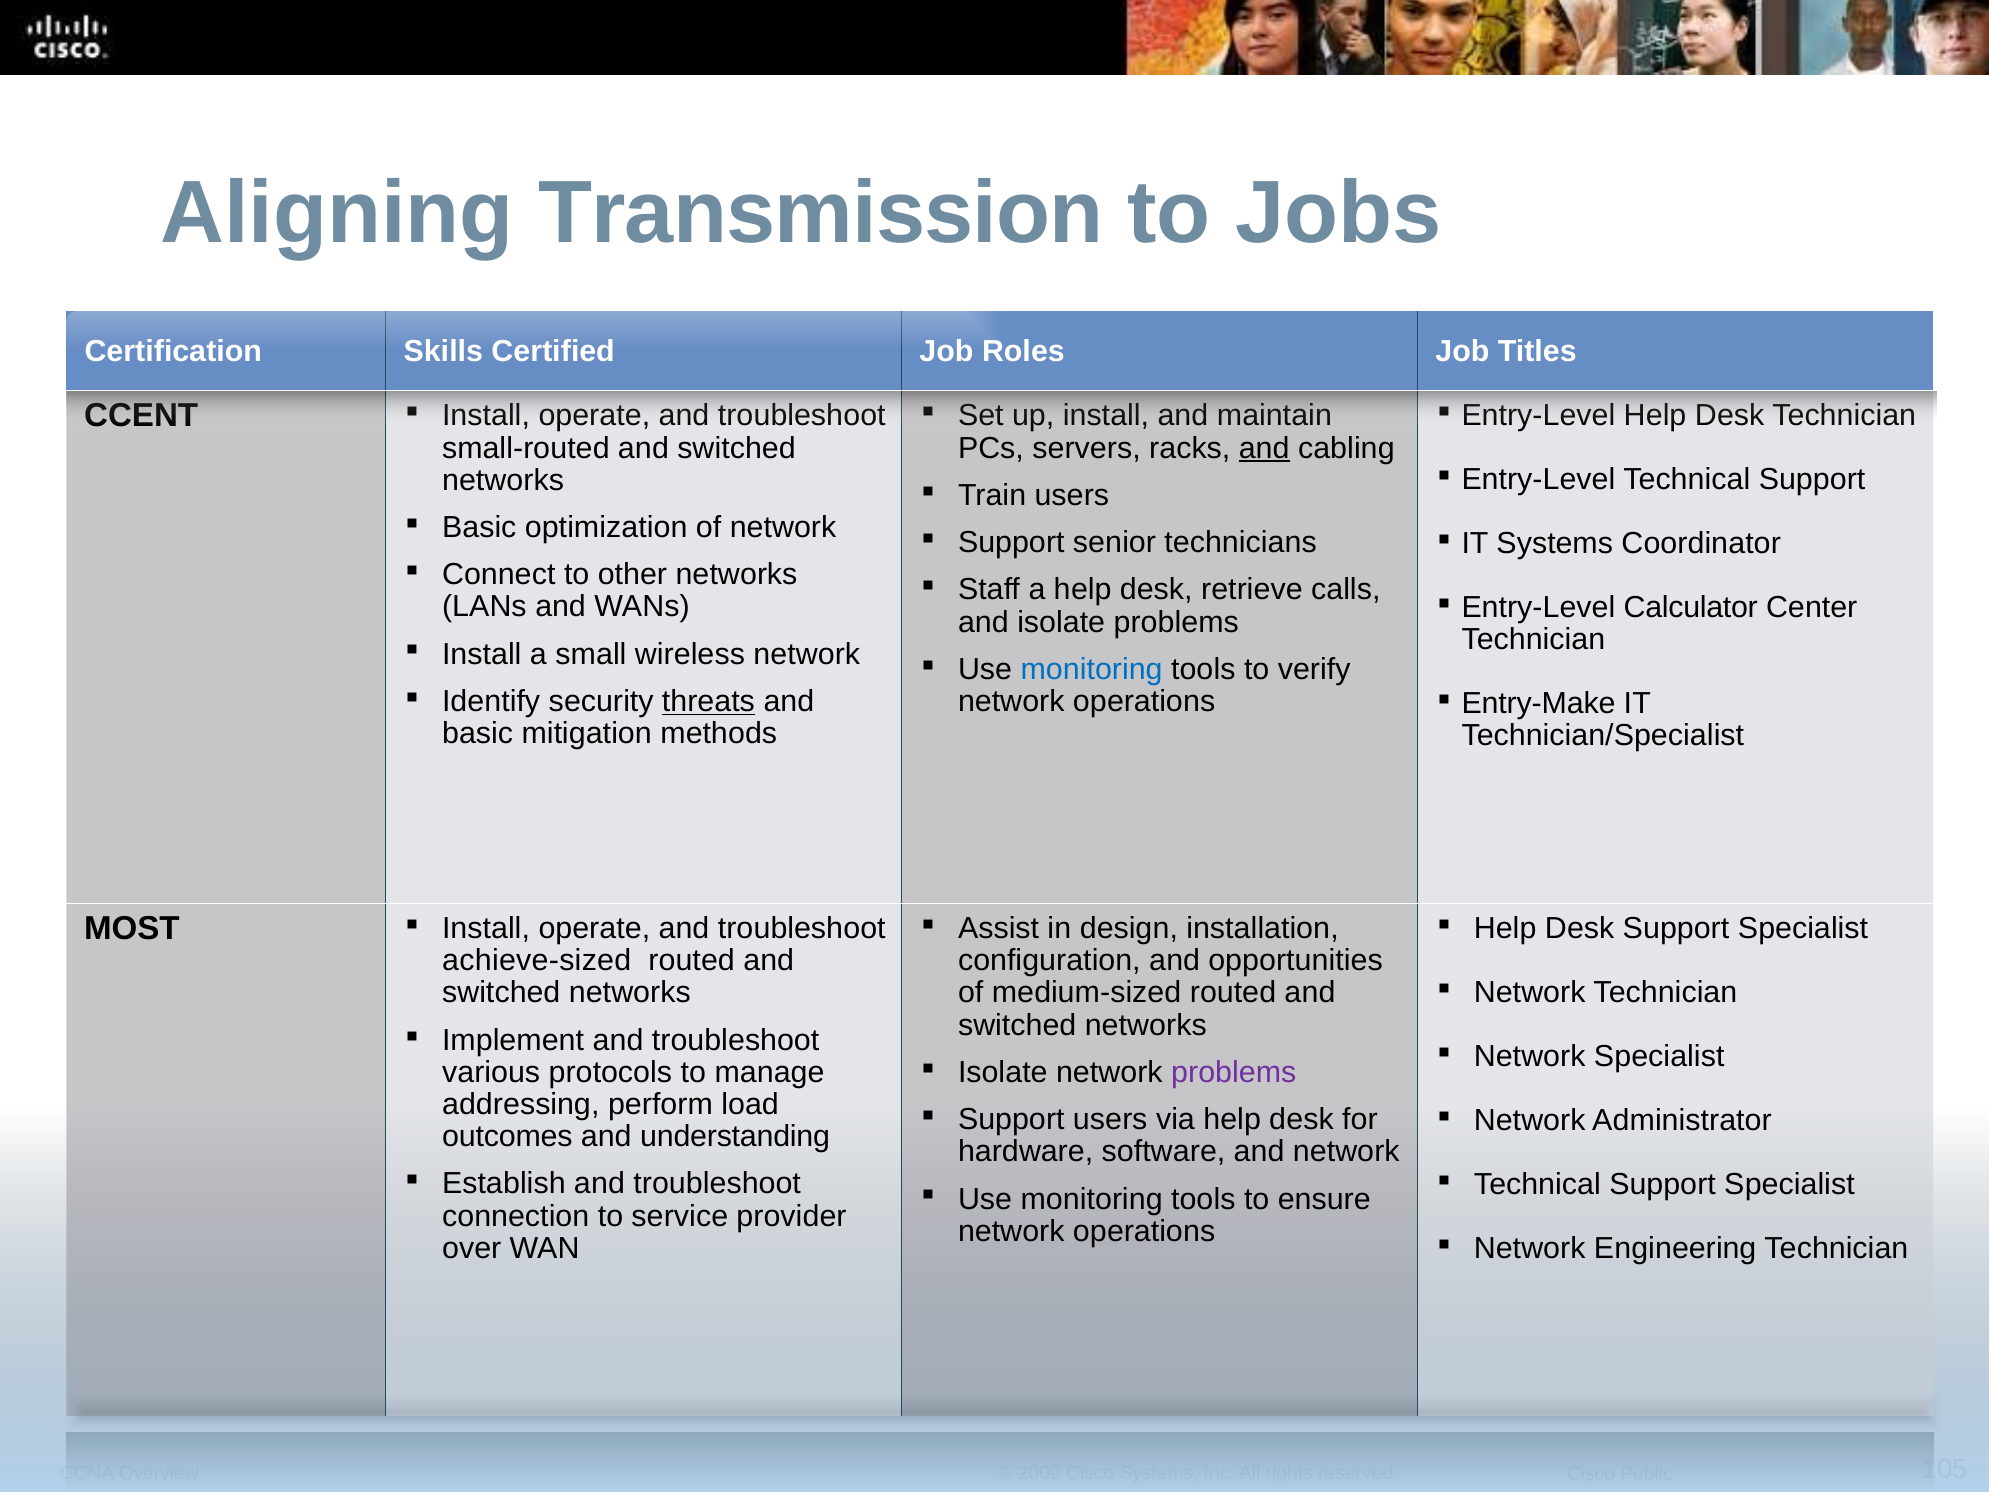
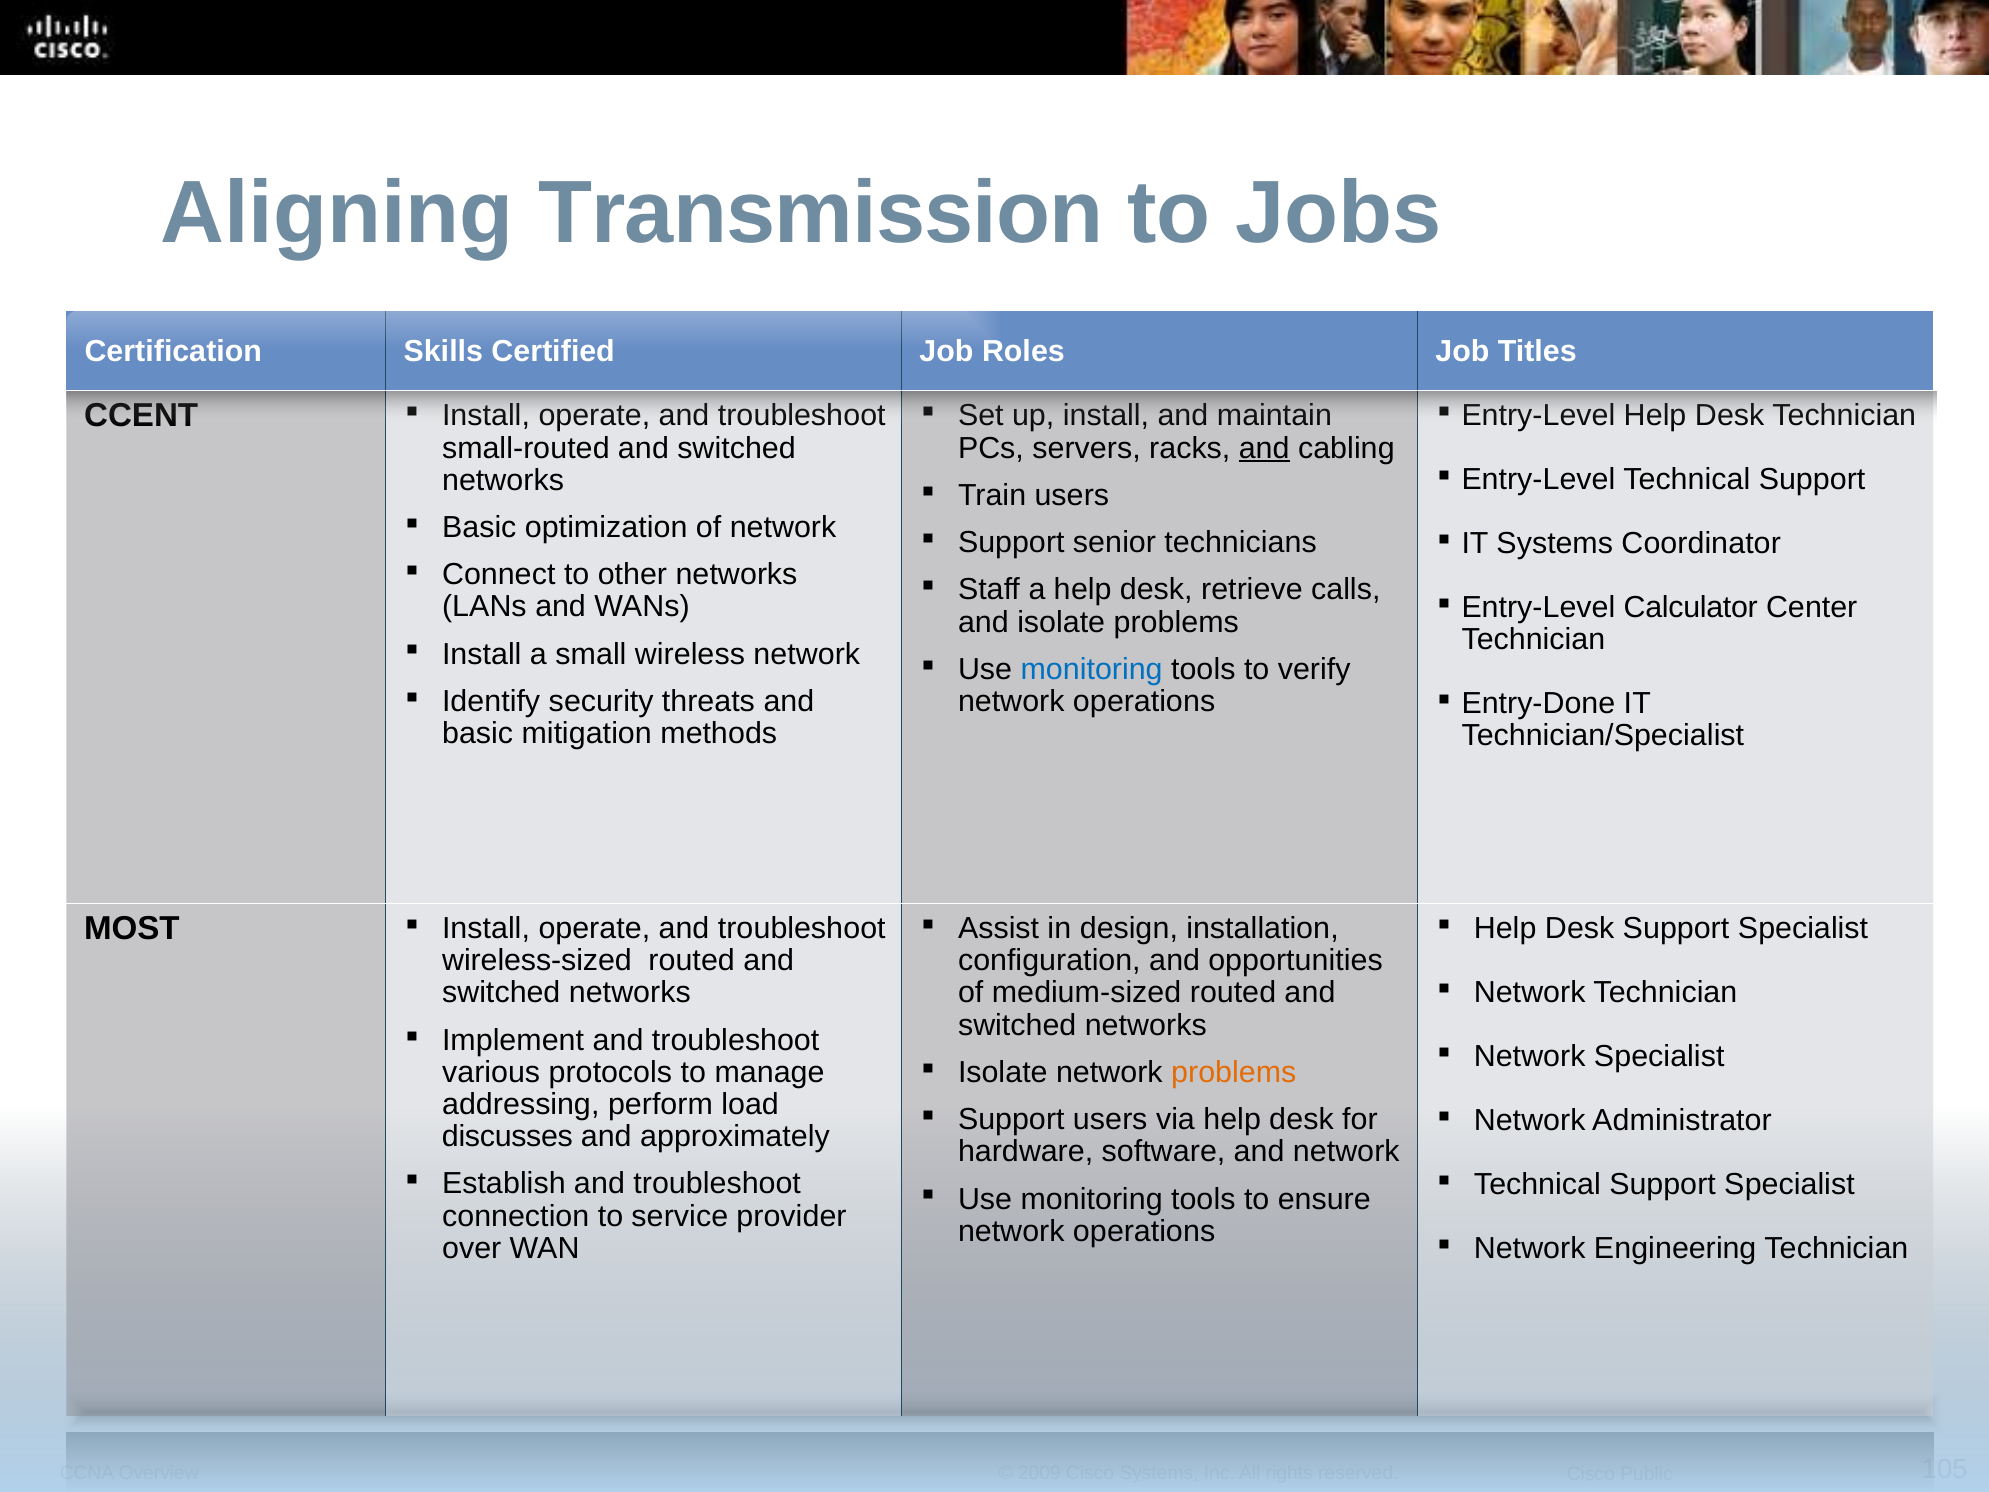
threats underline: present -> none
Entry-Make: Entry-Make -> Entry-Done
achieve-sized: achieve-sized -> wireless-sized
problems at (1234, 1072) colour: purple -> orange
outcomes: outcomes -> discusses
understanding: understanding -> approximately
